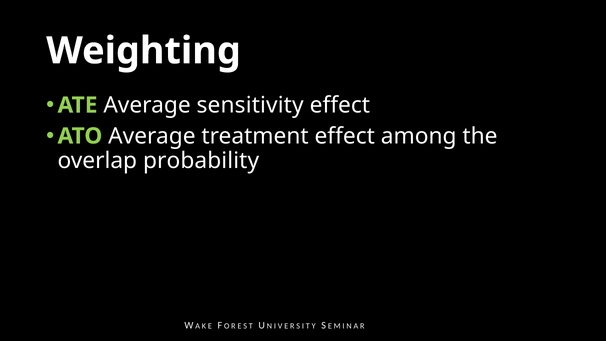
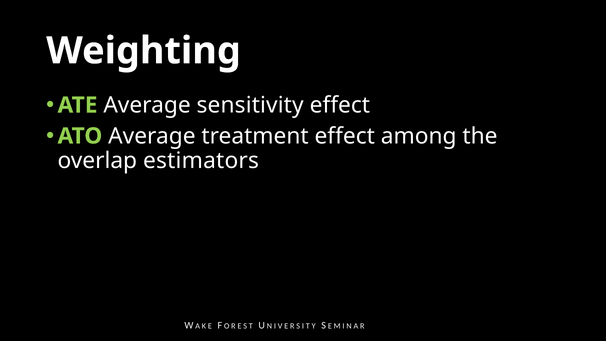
probability: probability -> estimators
